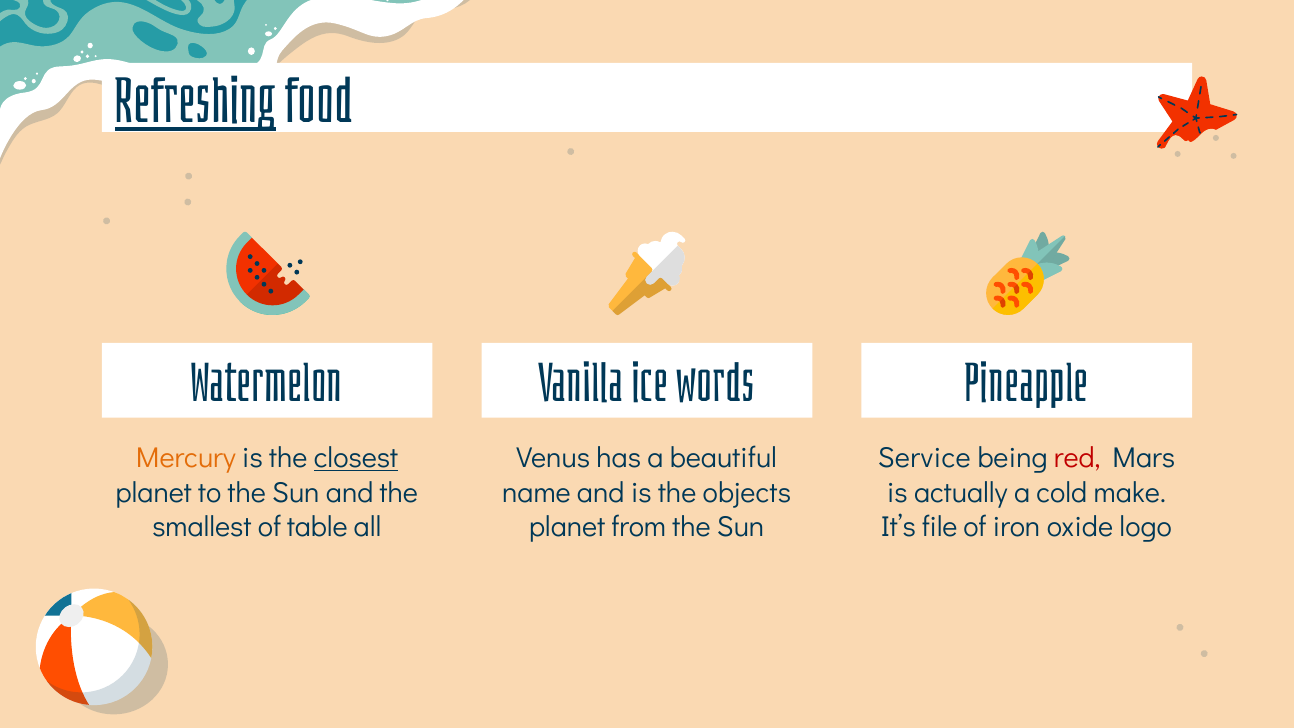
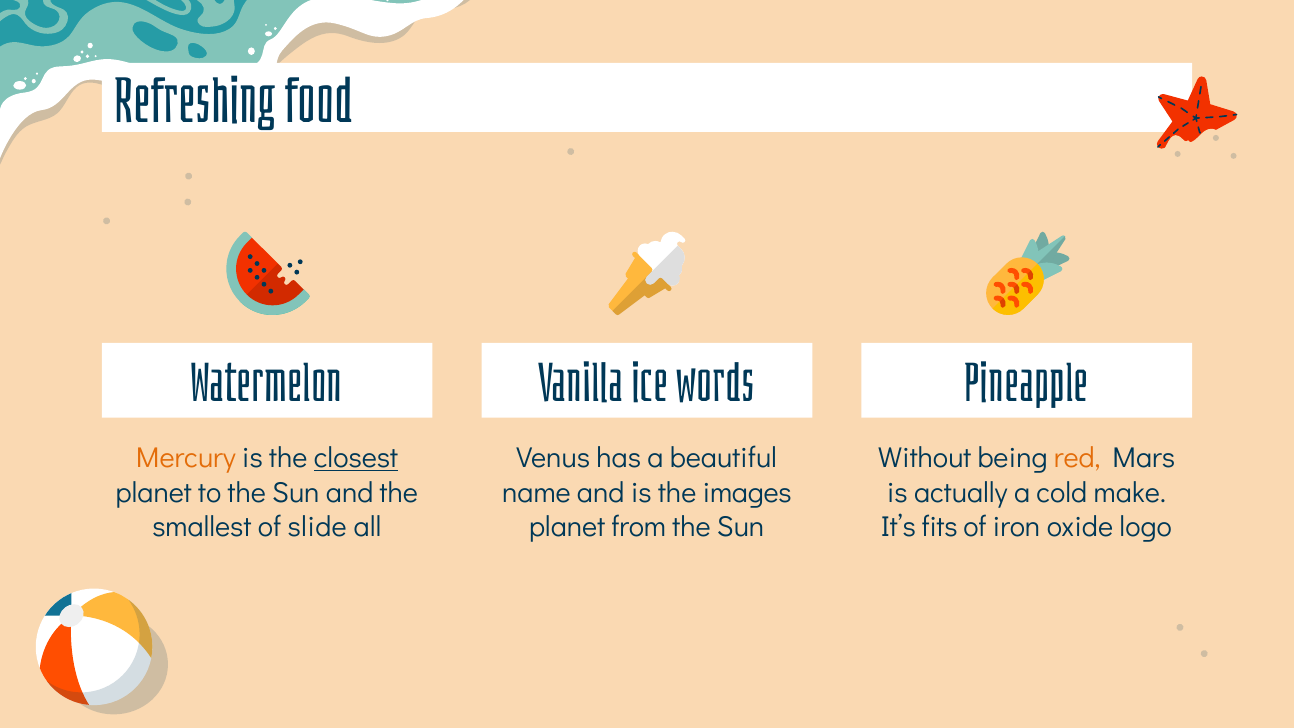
Refreshing underline: present -> none
Service: Service -> Without
red colour: red -> orange
objects: objects -> images
table: table -> slide
file: file -> fits
